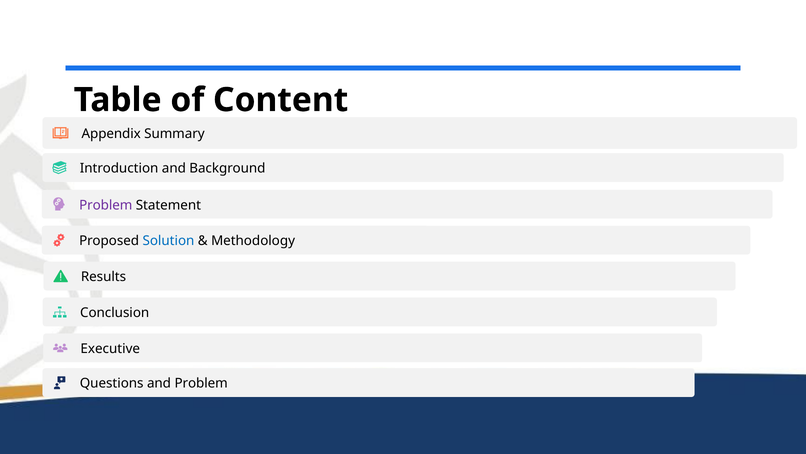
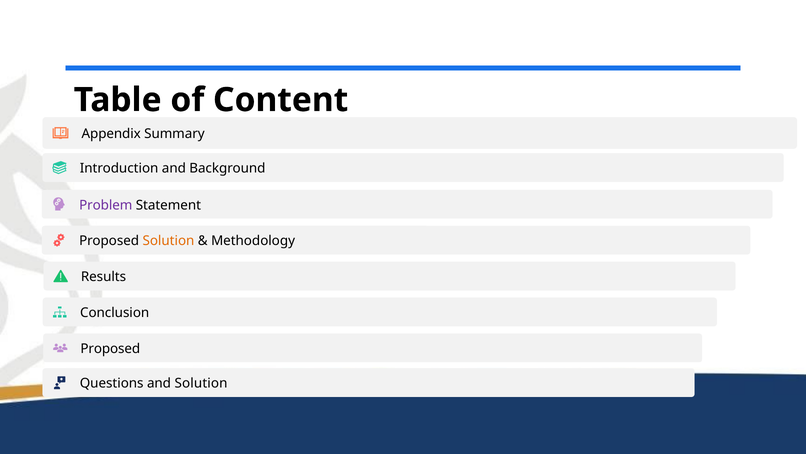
Solution at (168, 241) colour: blue -> orange
Executive at (110, 348): Executive -> Proposed
and Problem: Problem -> Solution
